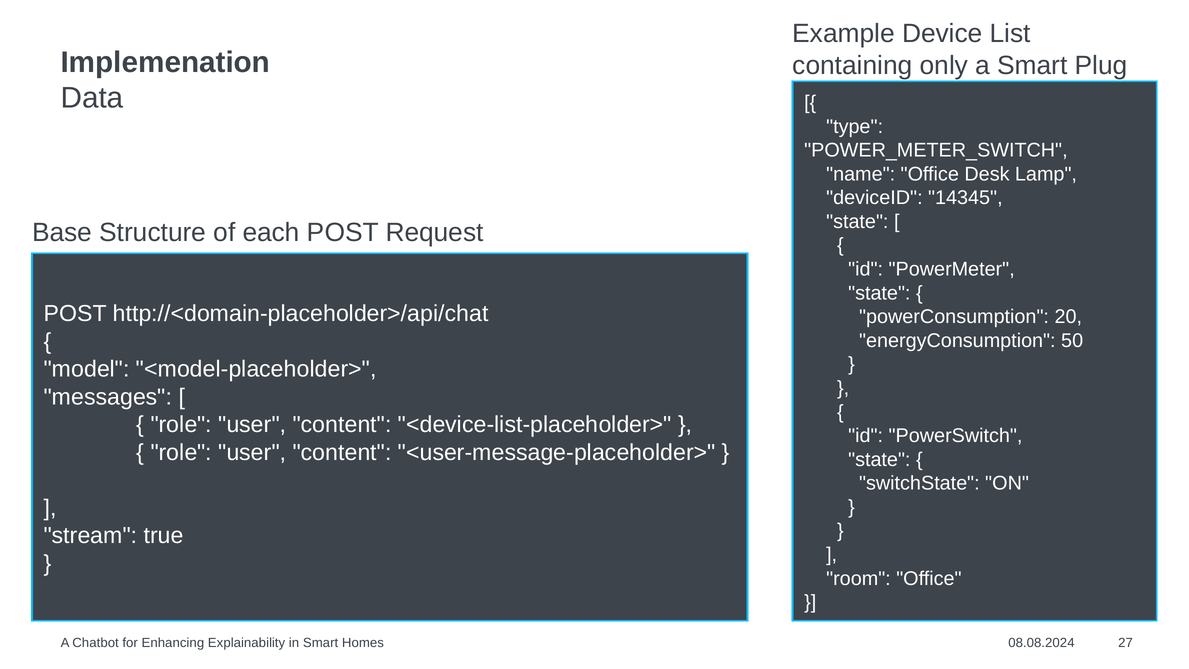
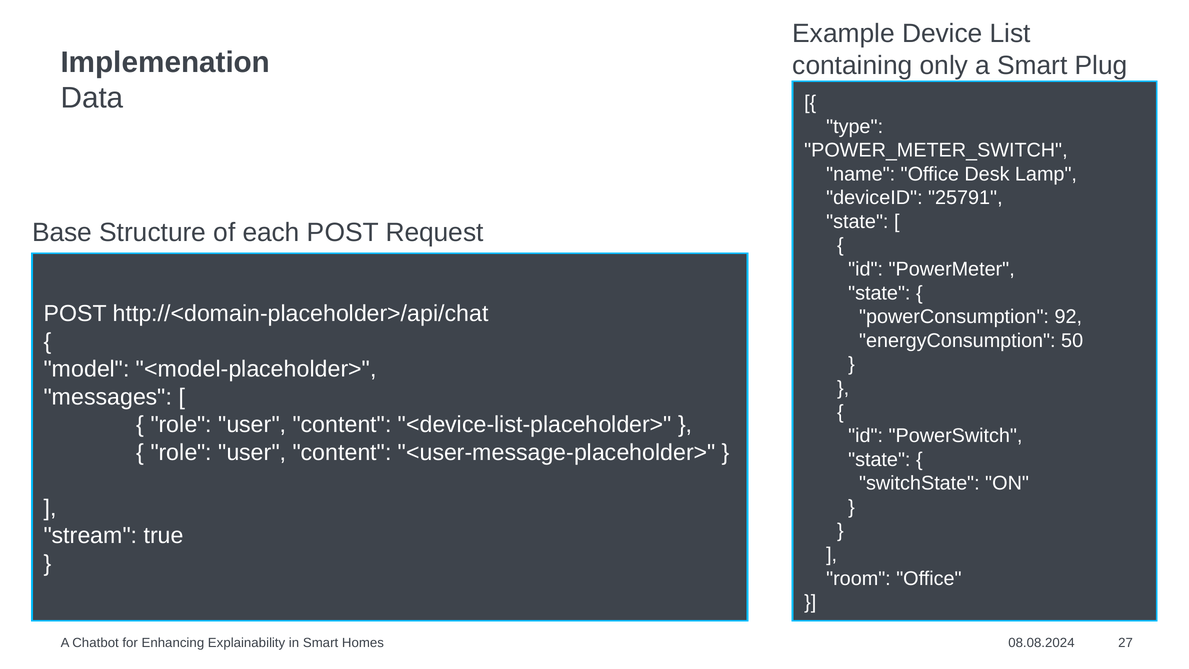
14345: 14345 -> 25791
20: 20 -> 92
